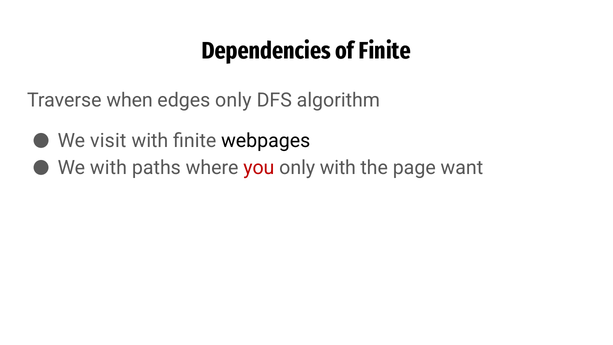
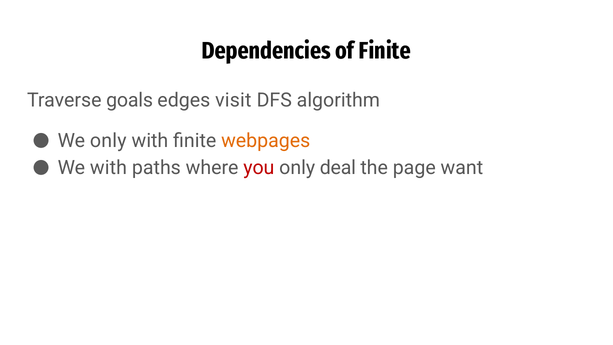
when: when -> goals
edges only: only -> visit
We visit: visit -> only
webpages colour: black -> orange
only with: with -> deal
